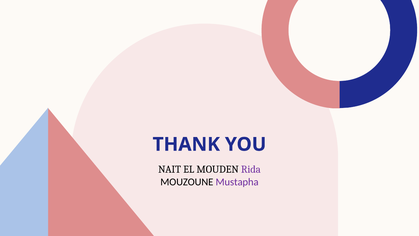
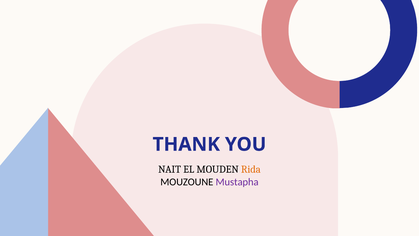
Rida colour: purple -> orange
